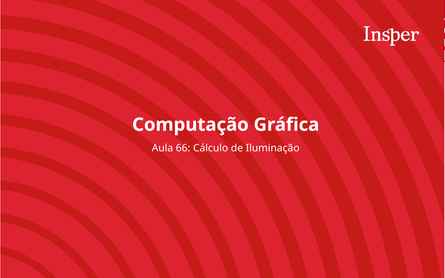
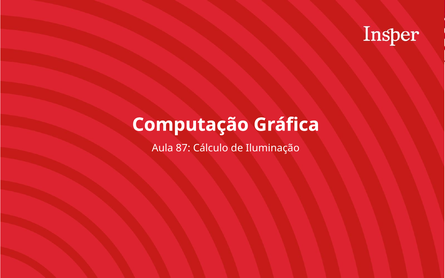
66: 66 -> 87
